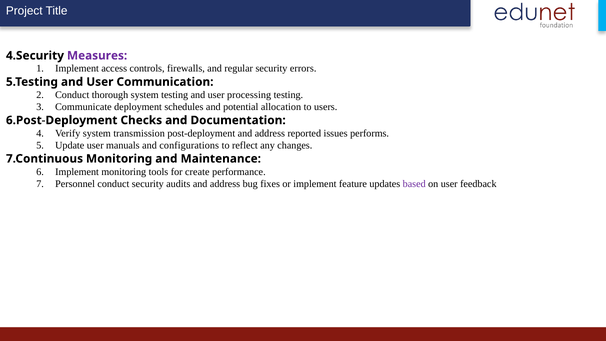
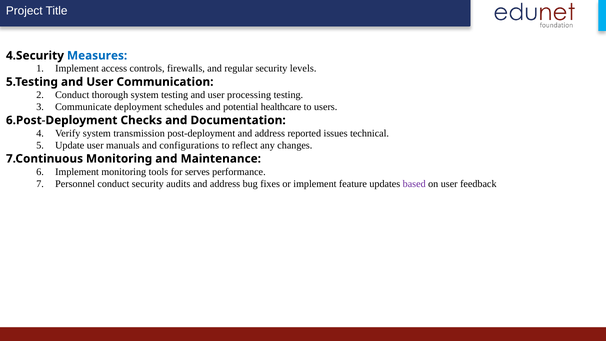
Measures colour: purple -> blue
errors: errors -> levels
allocation: allocation -> healthcare
performs: performs -> technical
create: create -> serves
